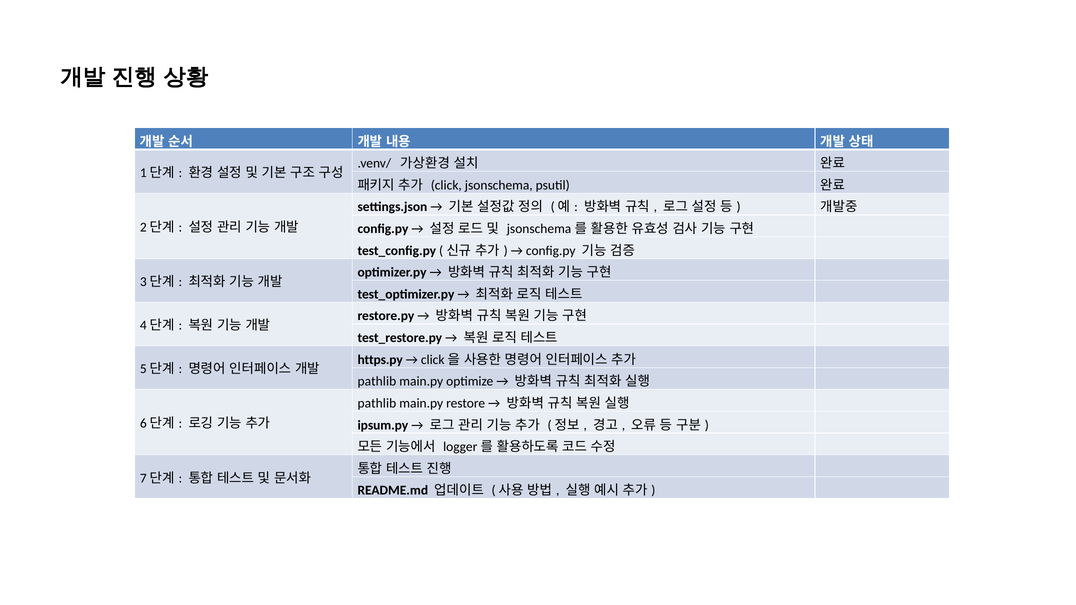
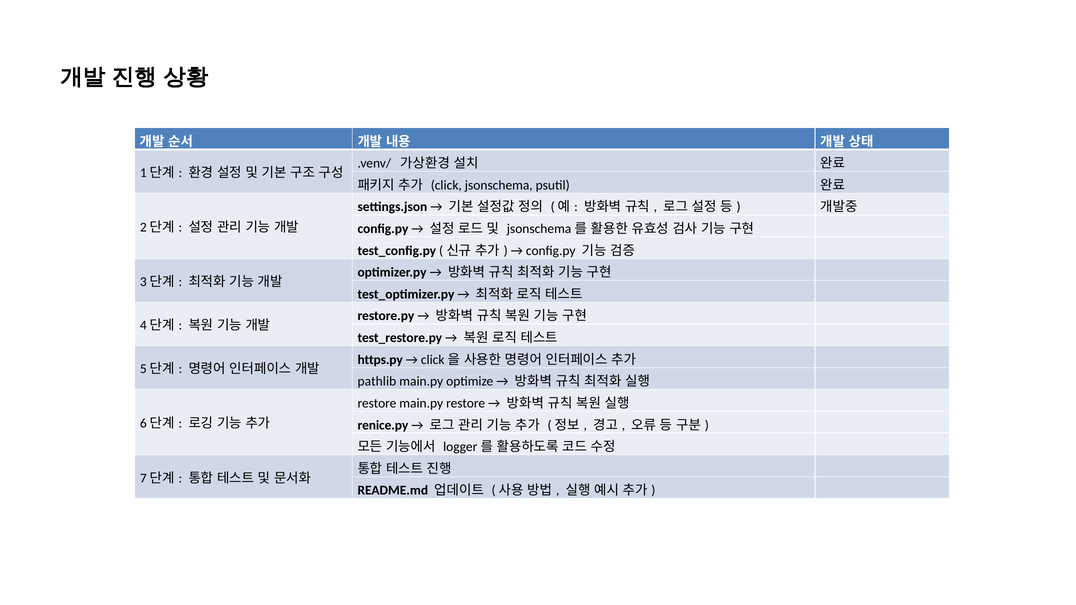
pathlib at (377, 403): pathlib -> restore
ipsum.py: ipsum.py -> renice.py
